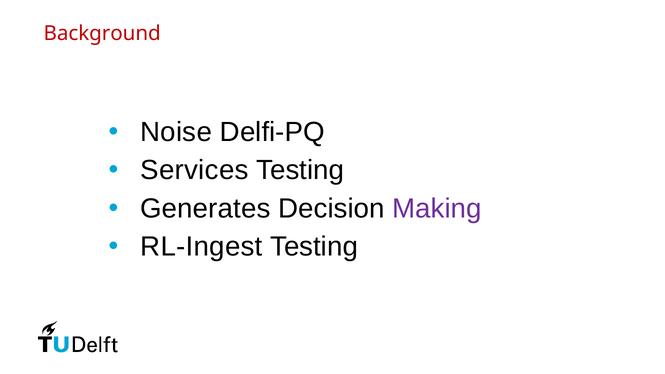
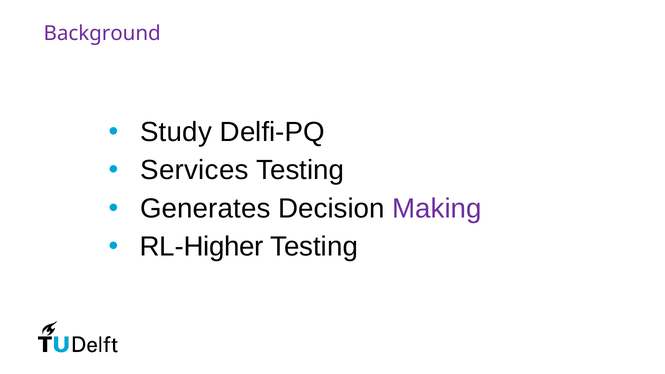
Background colour: red -> purple
Noise: Noise -> Study
RL-Ingest: RL-Ingest -> RL-Higher
